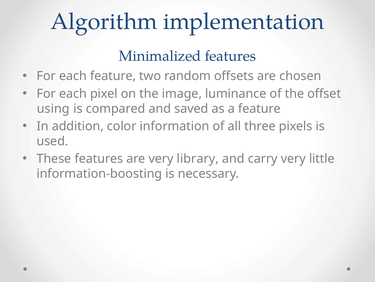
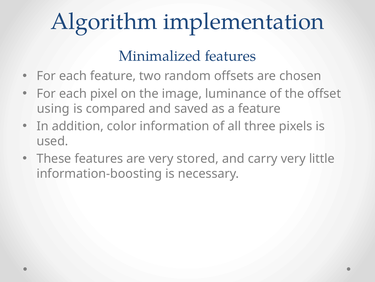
library: library -> stored
